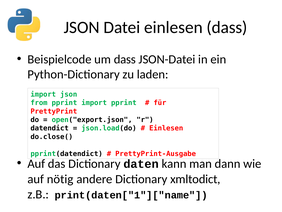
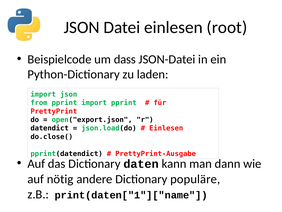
einlesen dass: dass -> root
xmltodict: xmltodict -> populäre
